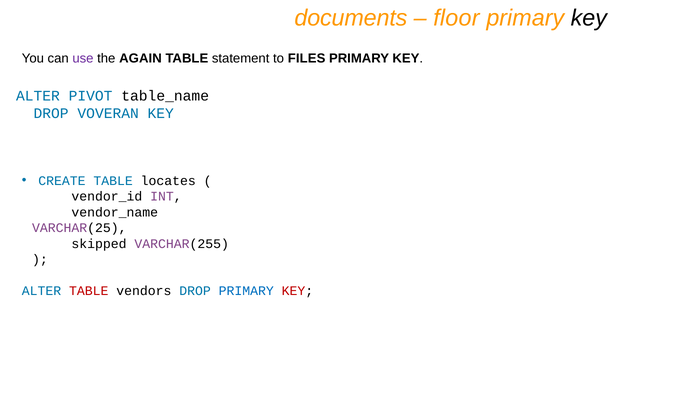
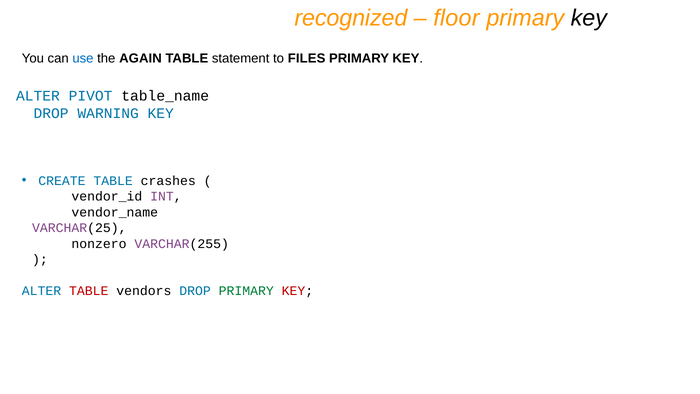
documents: documents -> recognized
use colour: purple -> blue
VOVERAN: VOVERAN -> WARNING
locates: locates -> crashes
skipped: skipped -> nonzero
PRIMARY at (246, 291) colour: blue -> green
